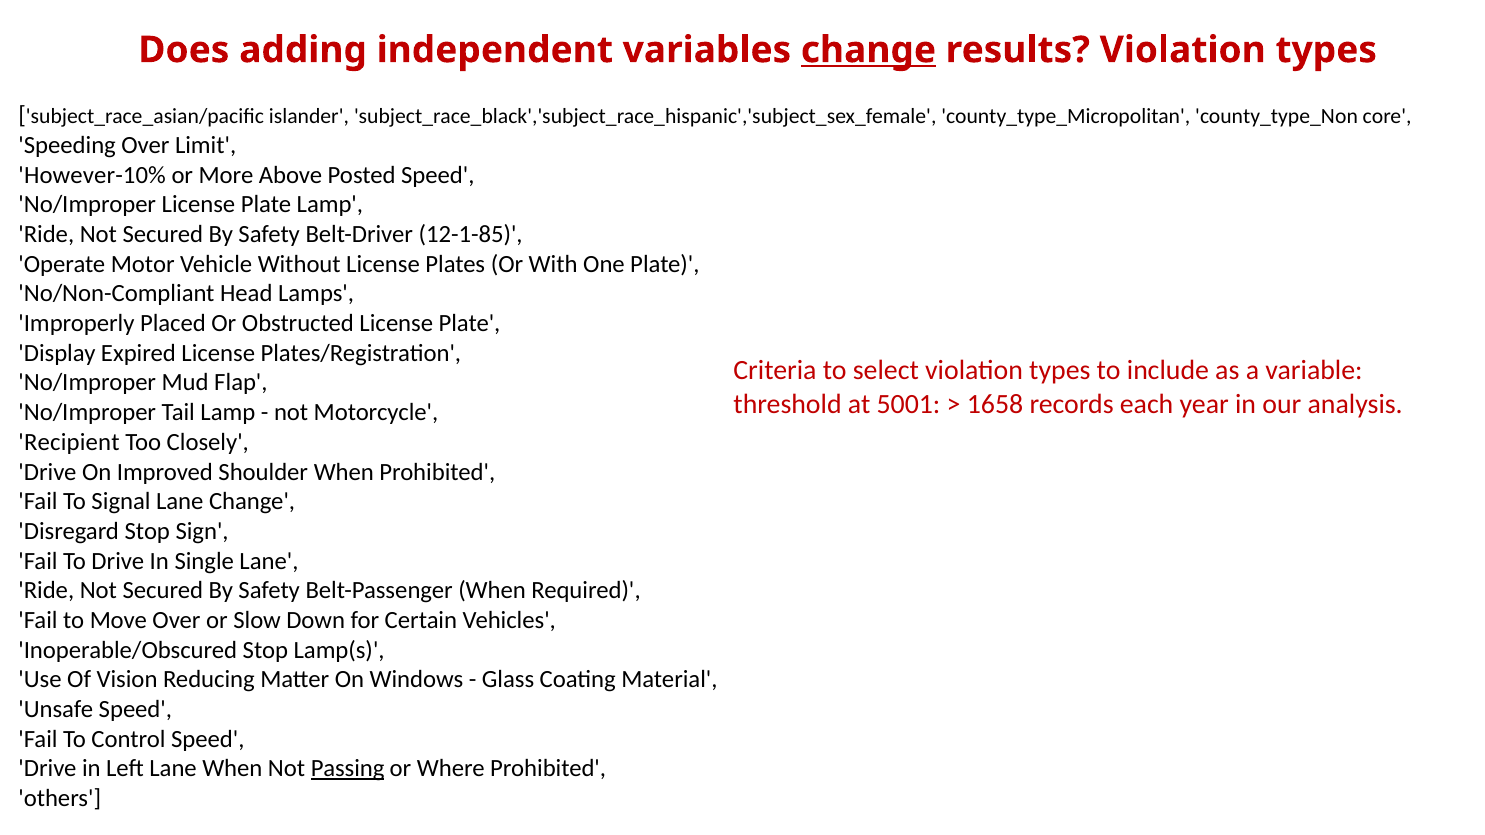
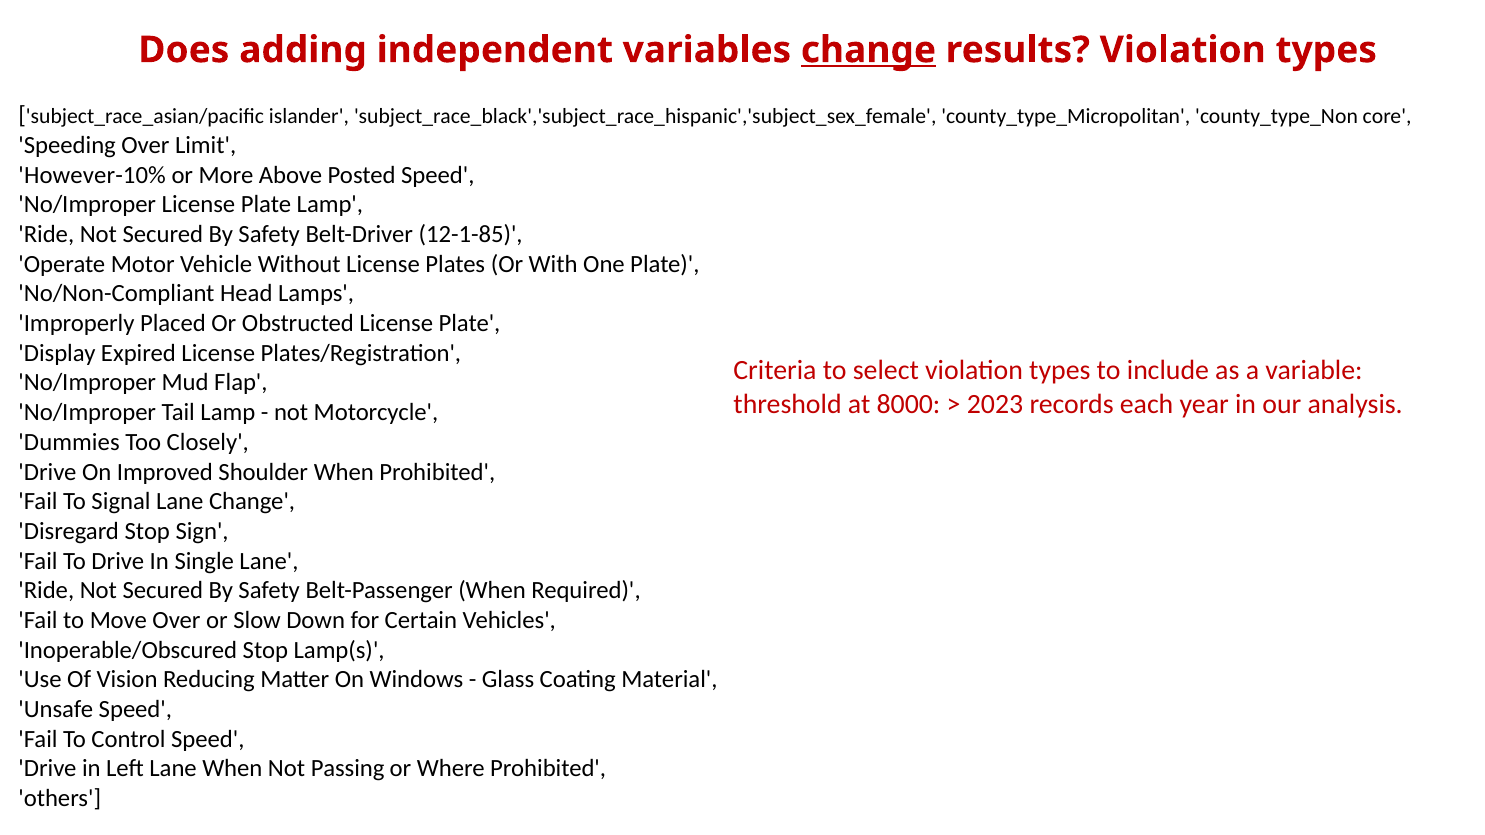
5001: 5001 -> 8000
1658: 1658 -> 2023
Recipient: Recipient -> Dummies
Passing underline: present -> none
